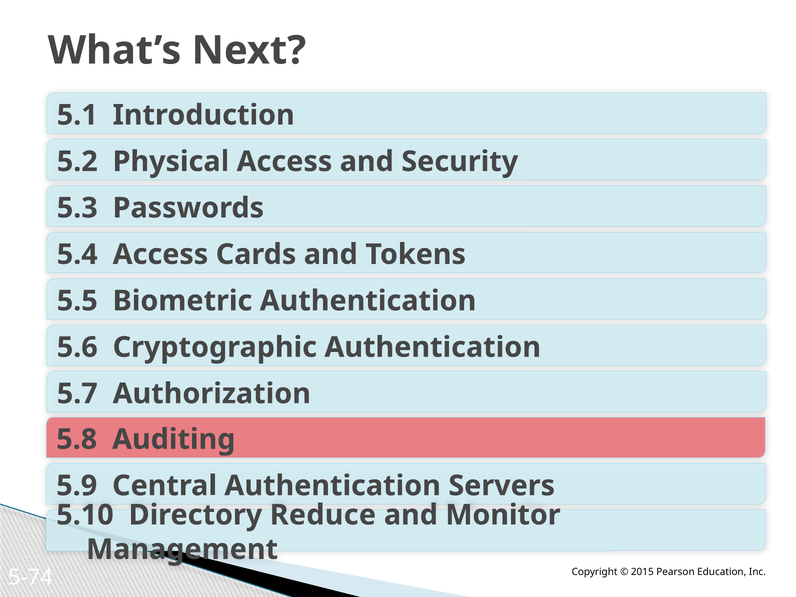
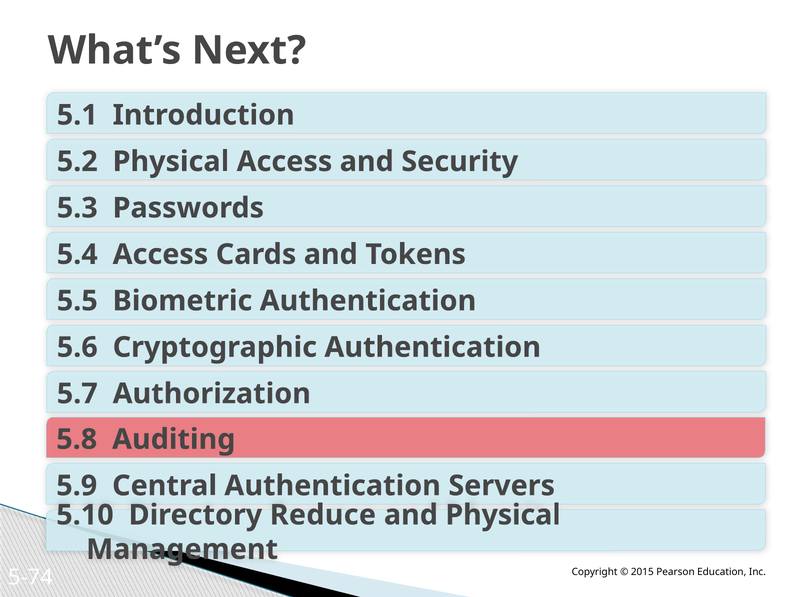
and Monitor: Monitor -> Physical
